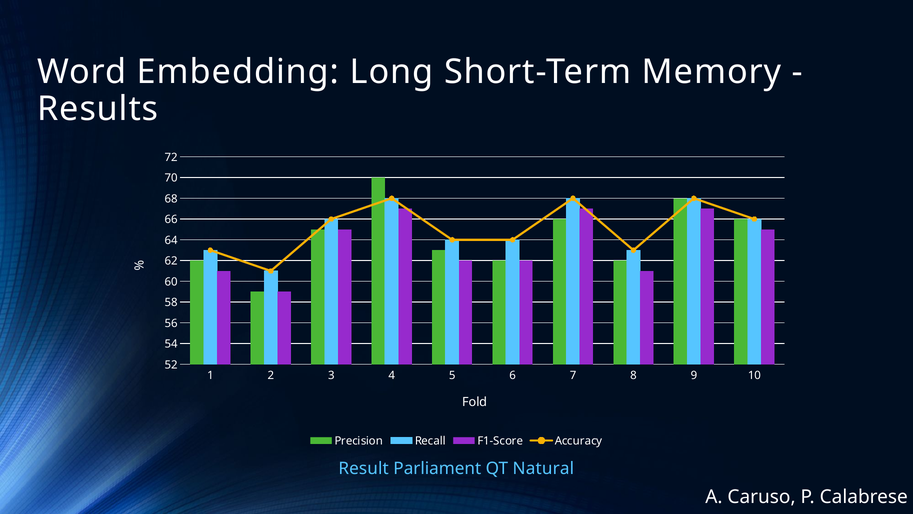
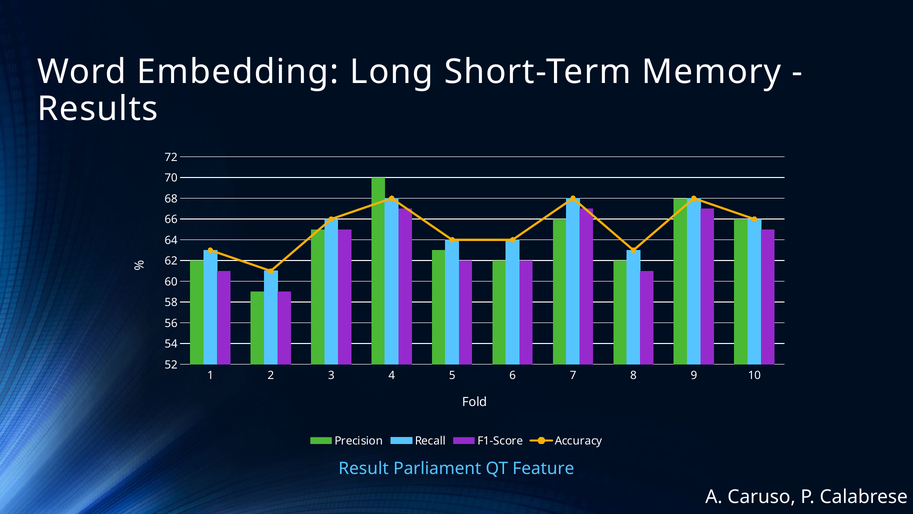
Natural: Natural -> Feature
